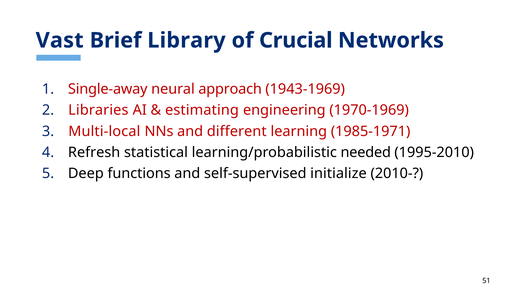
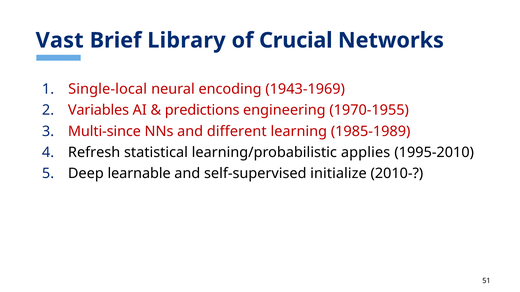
Single-away: Single-away -> Single-local
approach: approach -> encoding
Libraries: Libraries -> Variables
estimating: estimating -> predictions
1970-1969: 1970-1969 -> 1970-1955
Multi-local: Multi-local -> Multi-since
1985-1971: 1985-1971 -> 1985-1989
needed: needed -> applies
functions: functions -> learnable
